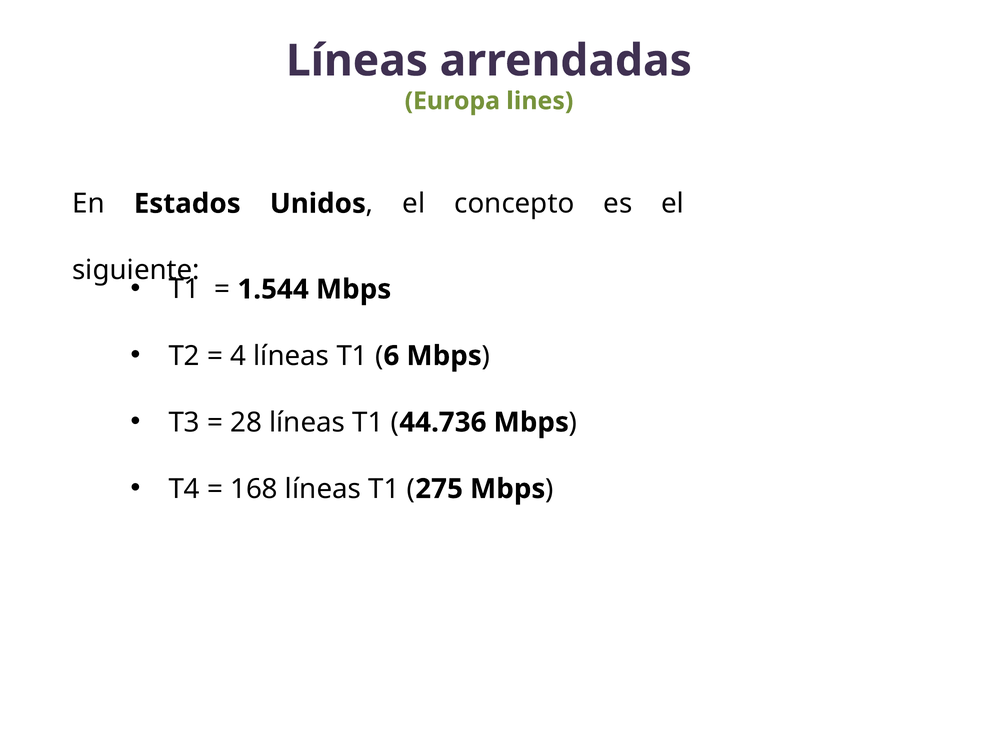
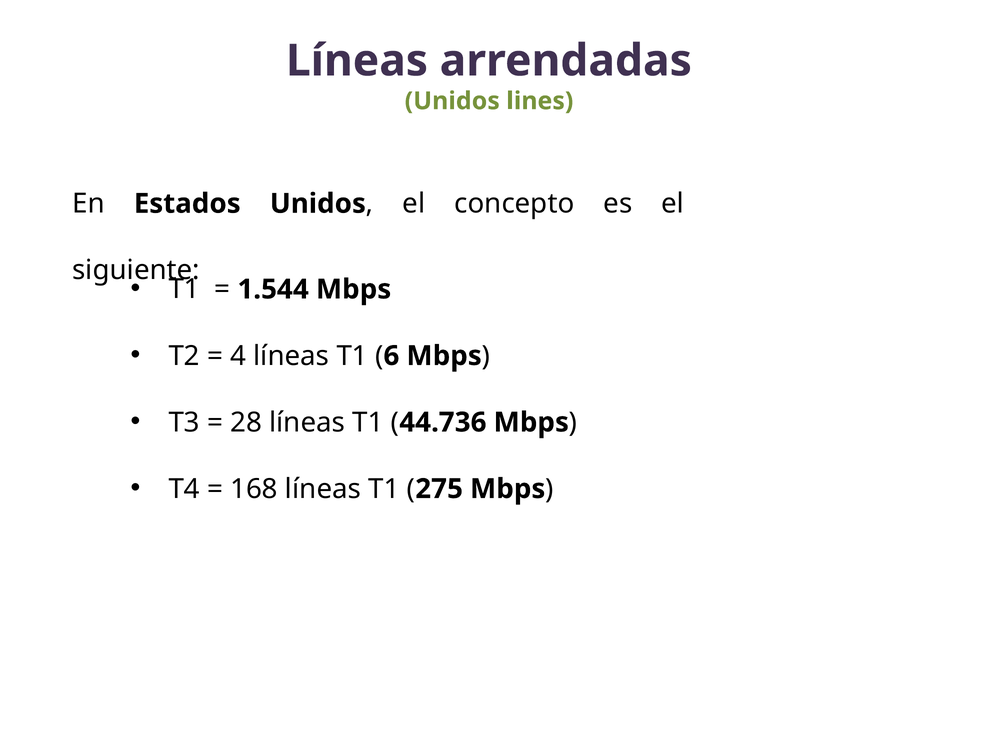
Europa at (452, 101): Europa -> Unidos
